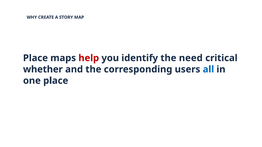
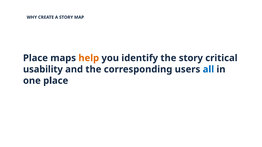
help colour: red -> orange
the need: need -> story
whether: whether -> usability
